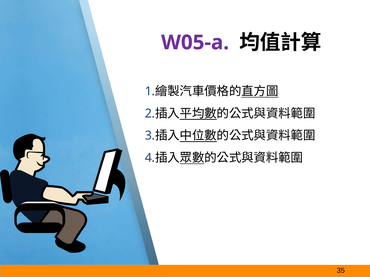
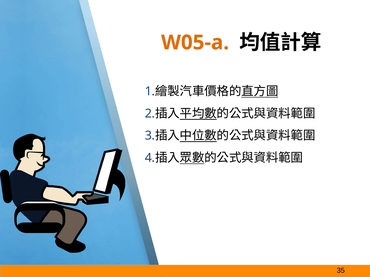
W05-a colour: purple -> orange
